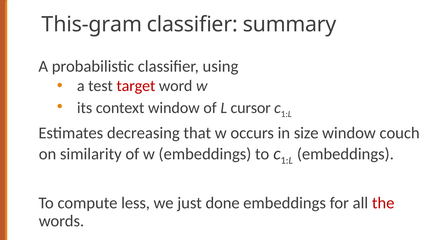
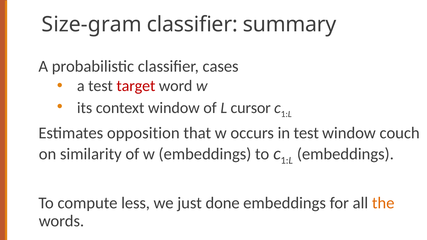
This-gram: This-gram -> Size-gram
using: using -> cases
decreasing: decreasing -> opposition
in size: size -> test
the colour: red -> orange
